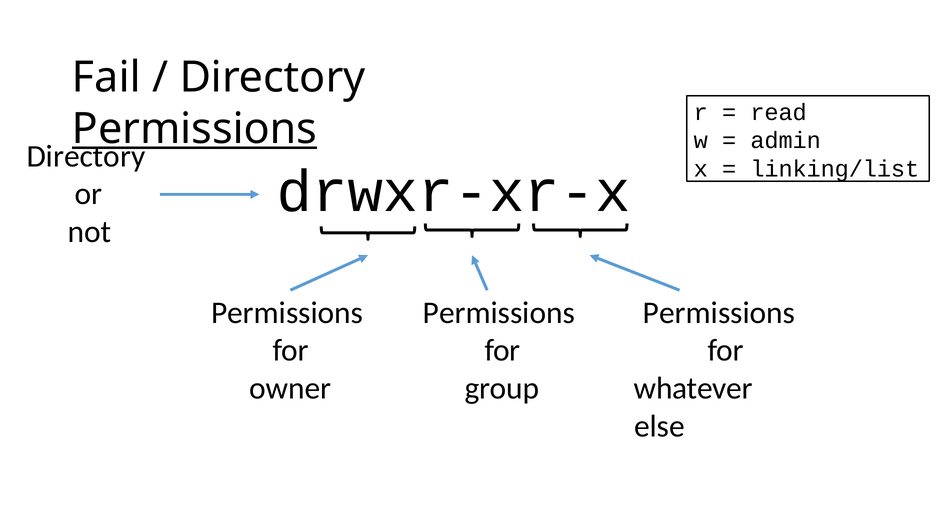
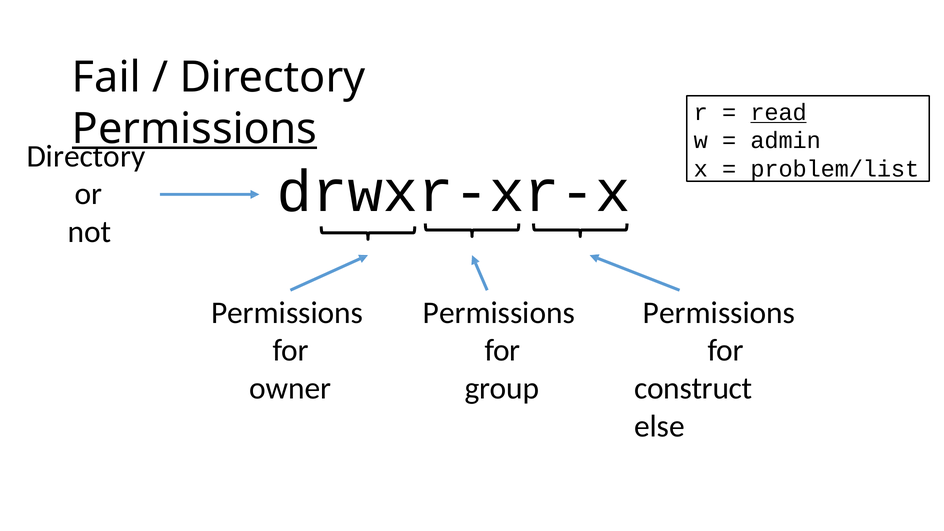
read underline: none -> present
linking/list: linking/list -> problem/list
whatever: whatever -> construct
